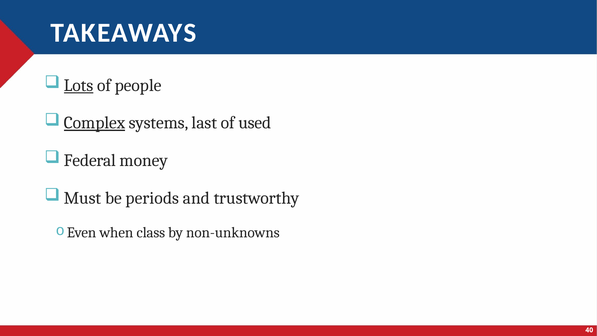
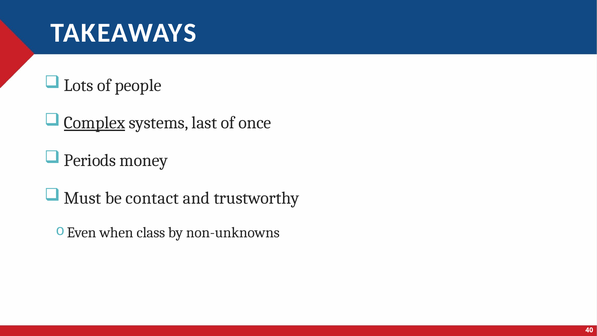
Lots underline: present -> none
used: used -> once
Federal: Federal -> Periods
periods: periods -> contact
